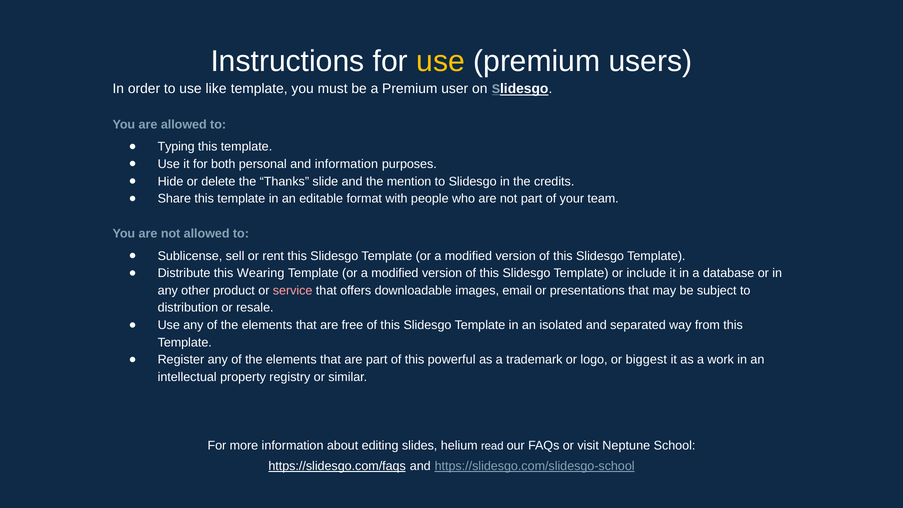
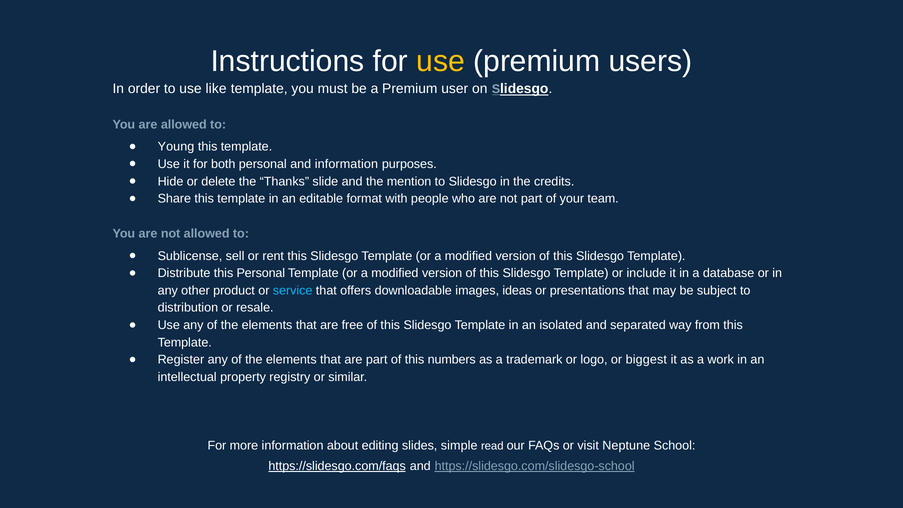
Typing: Typing -> Young
this Wearing: Wearing -> Personal
service colour: pink -> light blue
email: email -> ideas
powerful: powerful -> numbers
helium: helium -> simple
